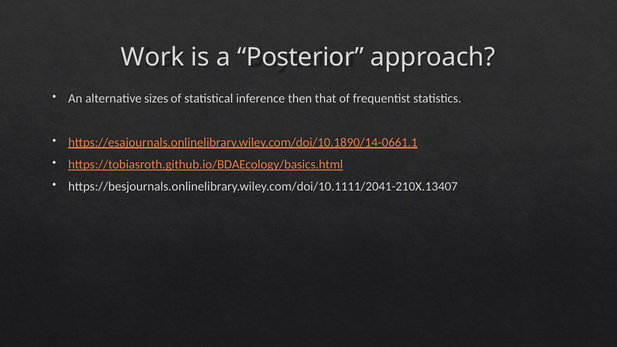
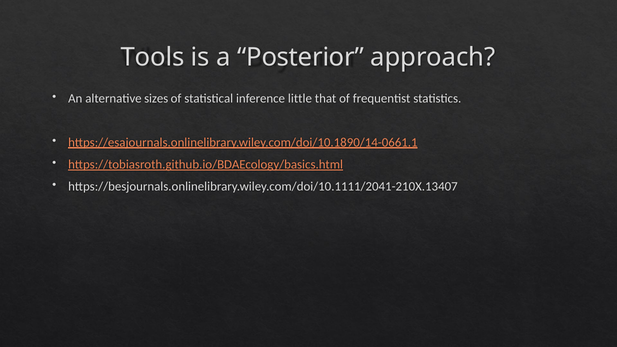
Work: Work -> Tools
then: then -> little
